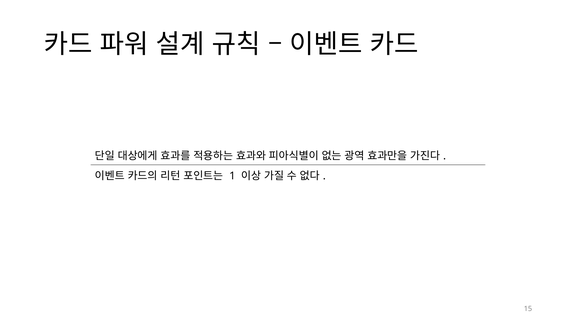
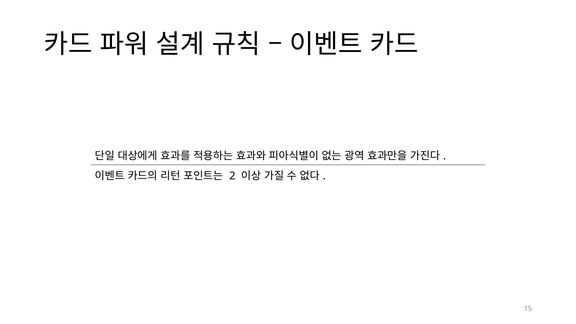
1: 1 -> 2
